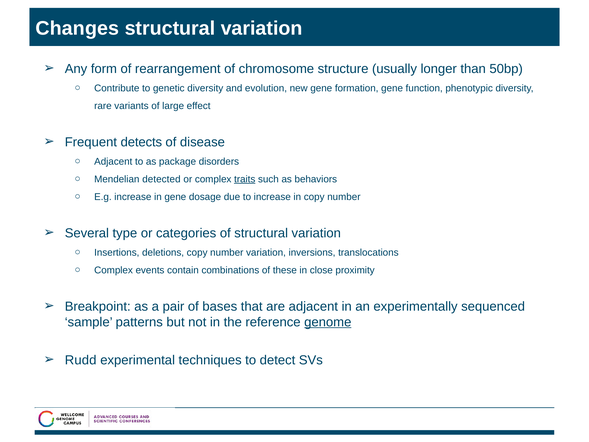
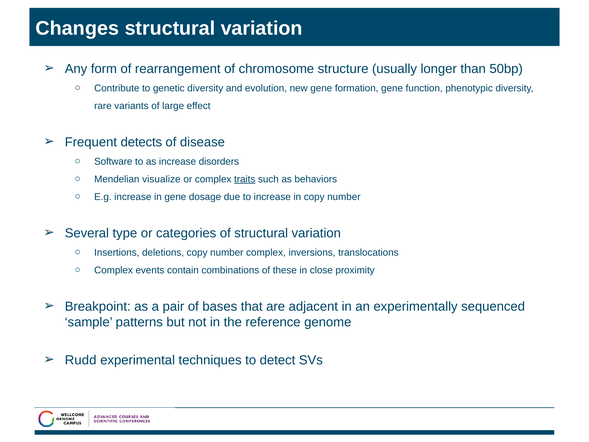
Adjacent at (113, 161): Adjacent -> Software
as package: package -> increase
detected: detected -> visualize
number variation: variation -> complex
genome underline: present -> none
